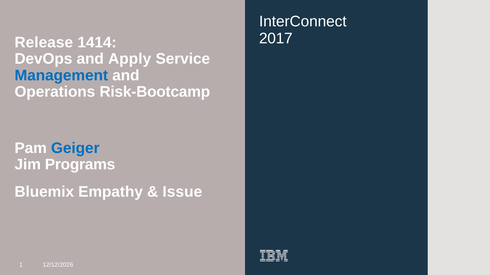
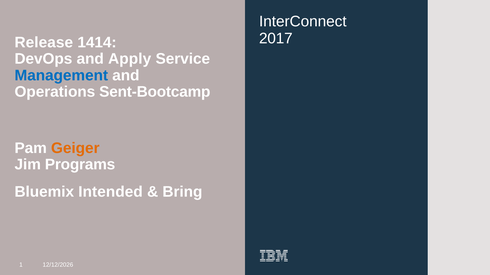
Risk-Bootcamp: Risk-Bootcamp -> Sent-Bootcamp
Geiger colour: blue -> orange
Empathy: Empathy -> Intended
Issue: Issue -> Bring
